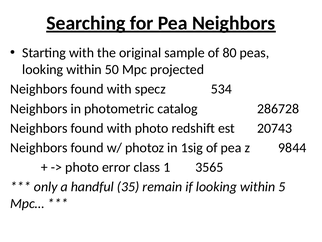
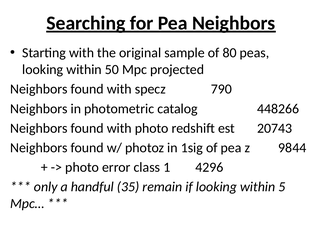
534: 534 -> 790
286728: 286728 -> 448266
3565: 3565 -> 4296
